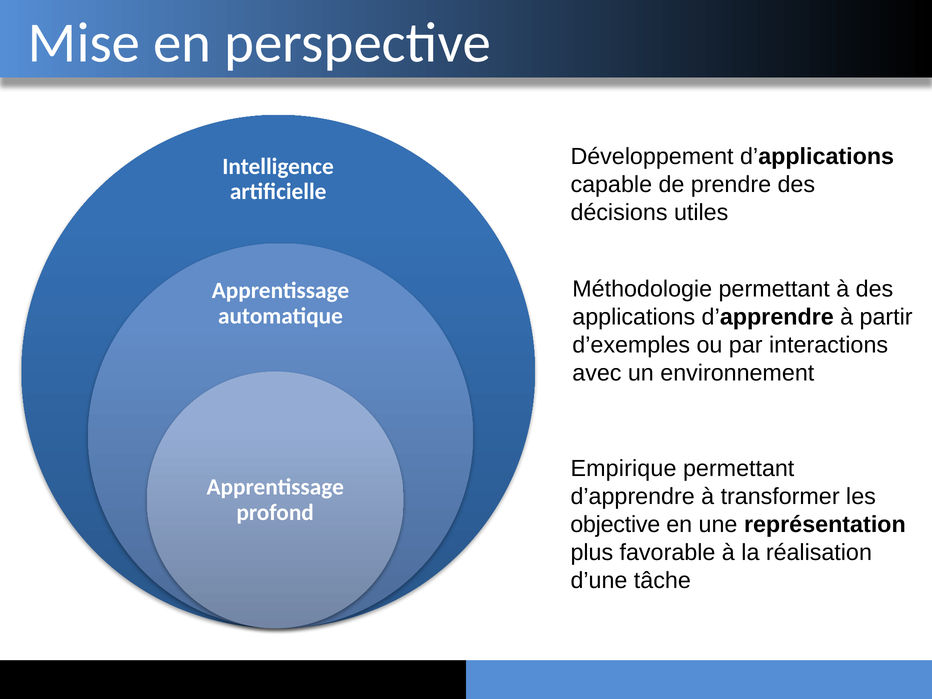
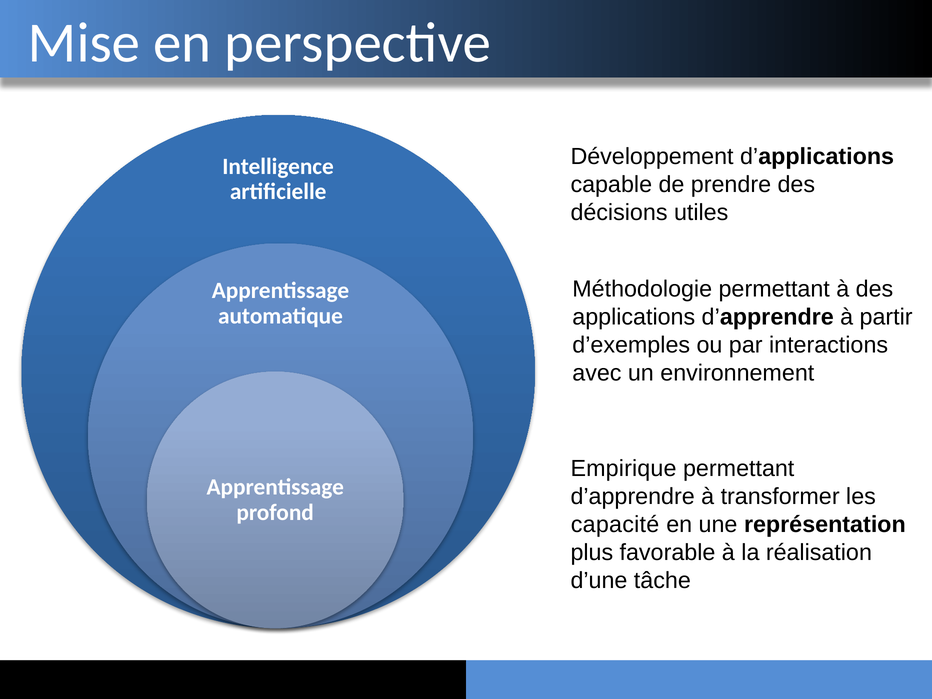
objective: objective -> capacité
